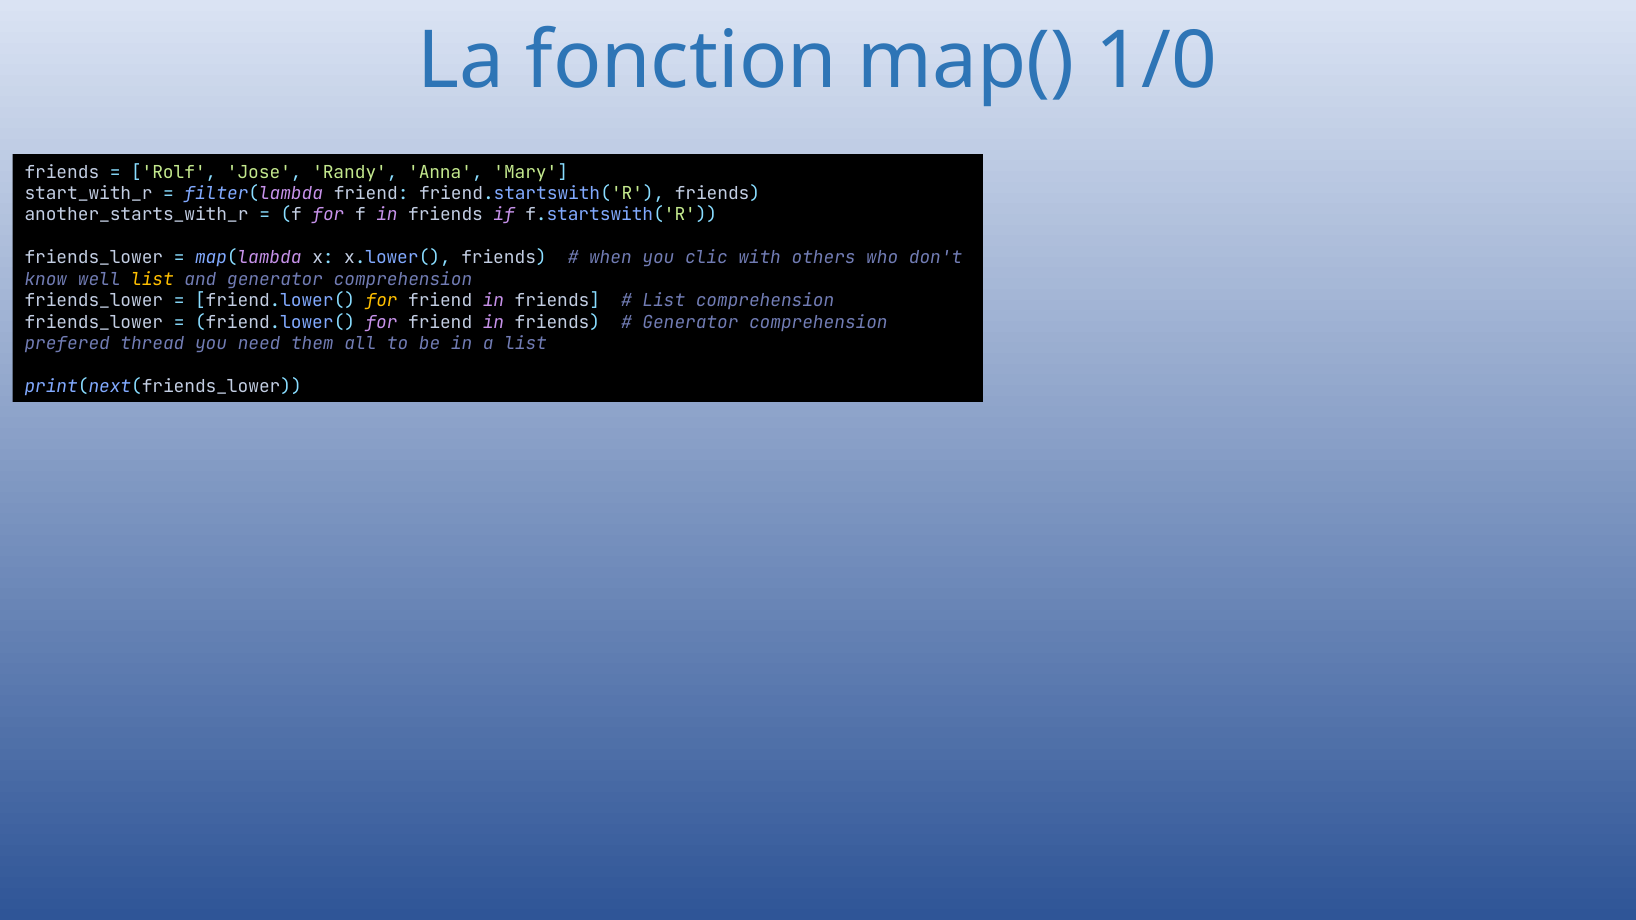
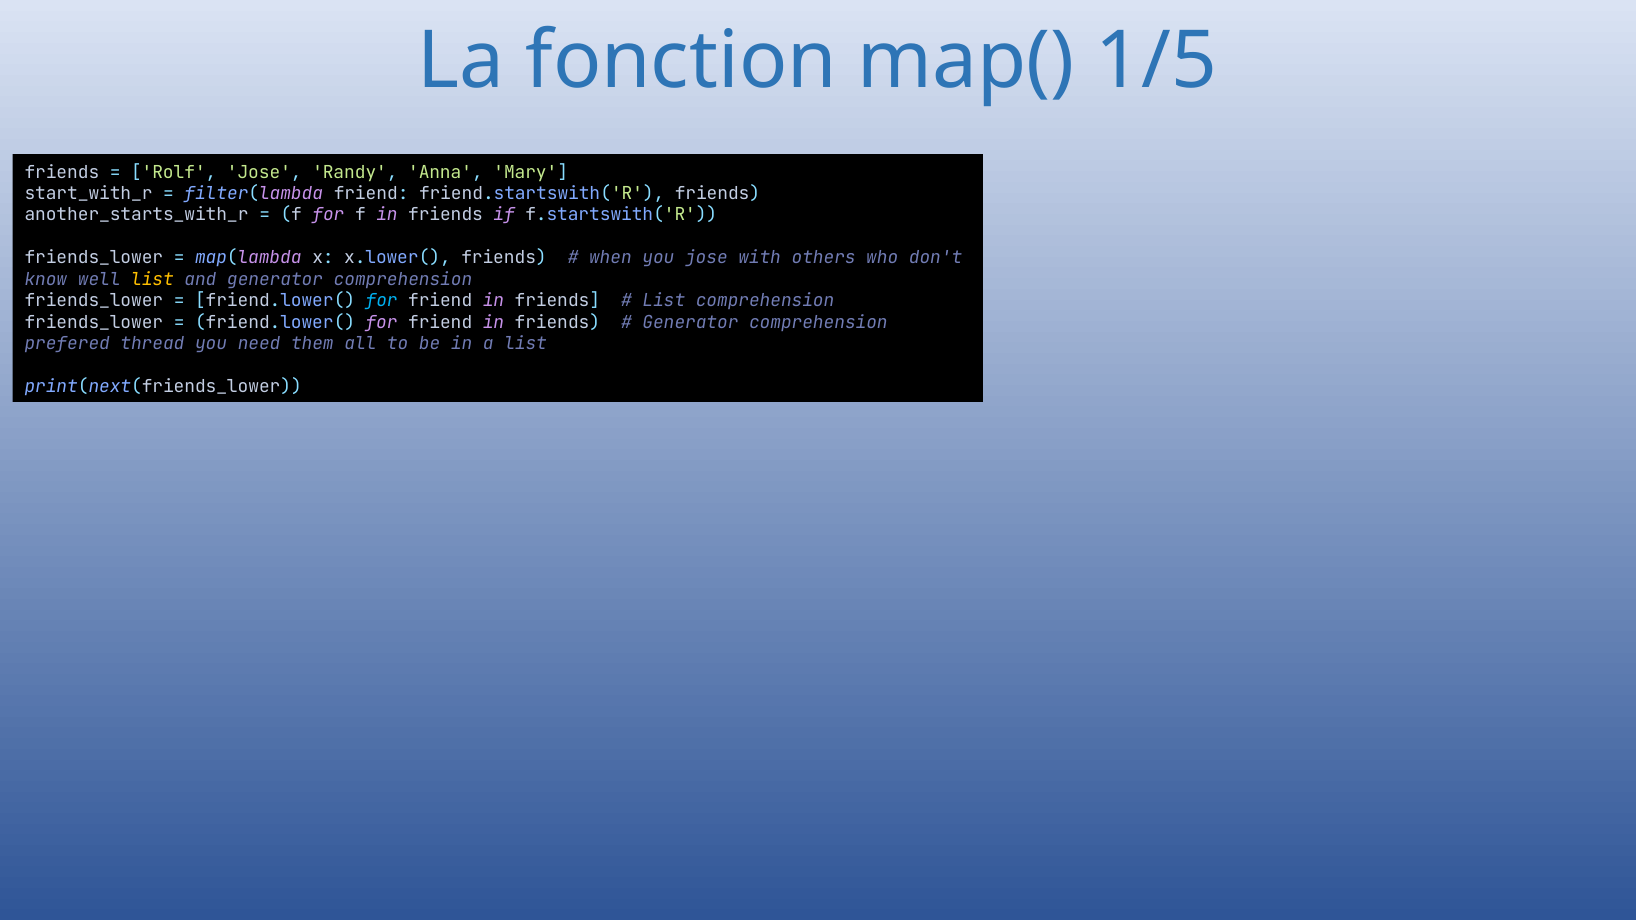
1/0: 1/0 -> 1/5
you clic: clic -> jose
for at (382, 301) colour: yellow -> light blue
